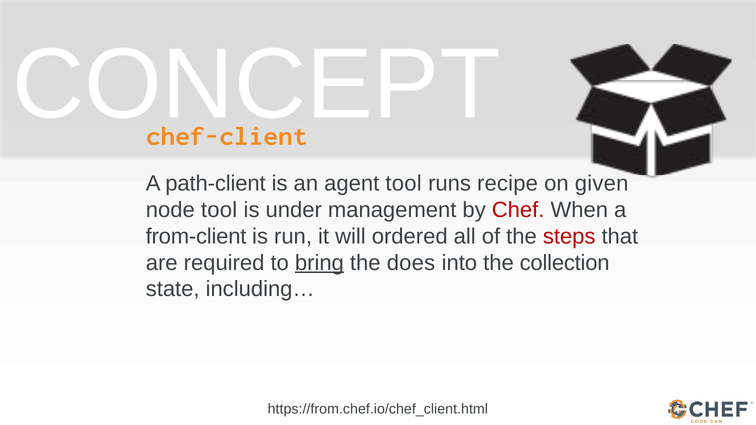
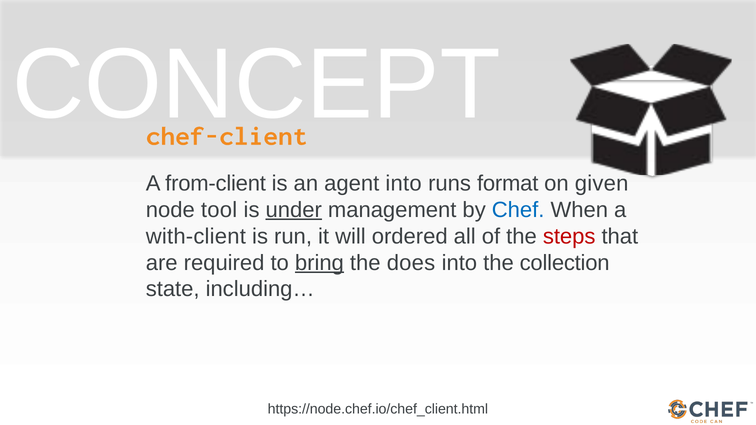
path-client: path-client -> from-client
agent tool: tool -> into
recipe: recipe -> format
under underline: none -> present
Chef colour: red -> blue
from-client: from-client -> with-client
https://from.chef.io/chef_client.html: https://from.chef.io/chef_client.html -> https://node.chef.io/chef_client.html
